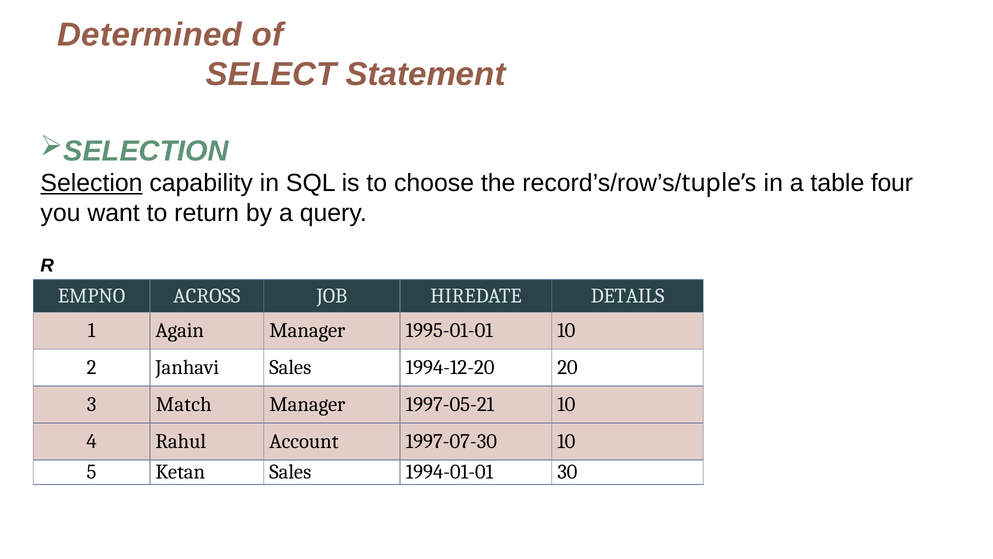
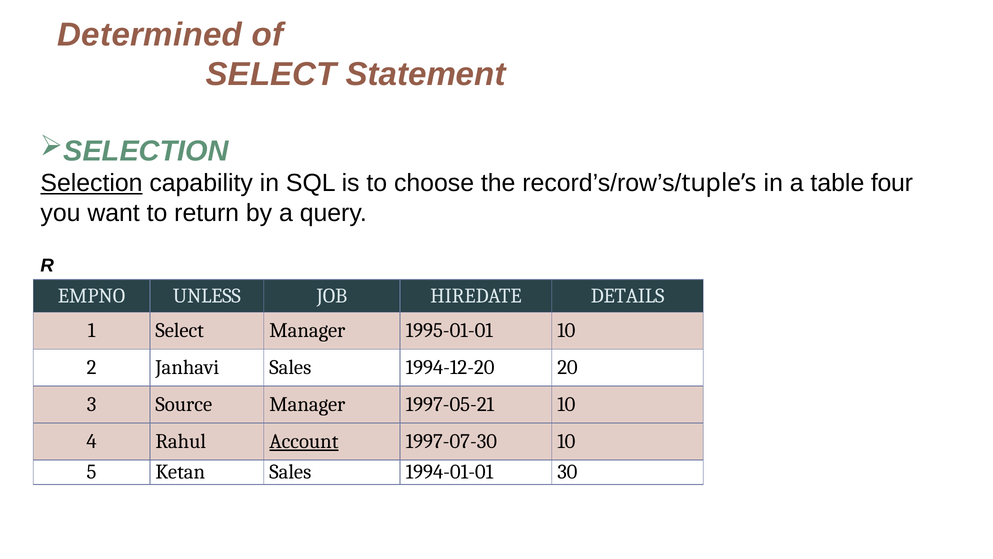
ACROSS: ACROSS -> UNLESS
1 Again: Again -> Select
Match: Match -> Source
Account underline: none -> present
